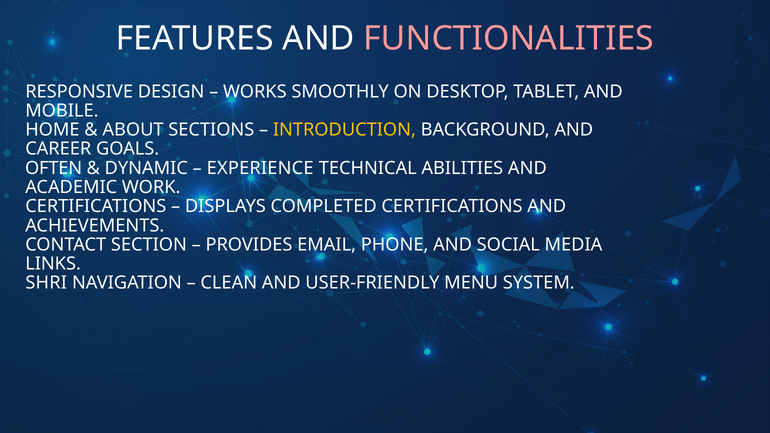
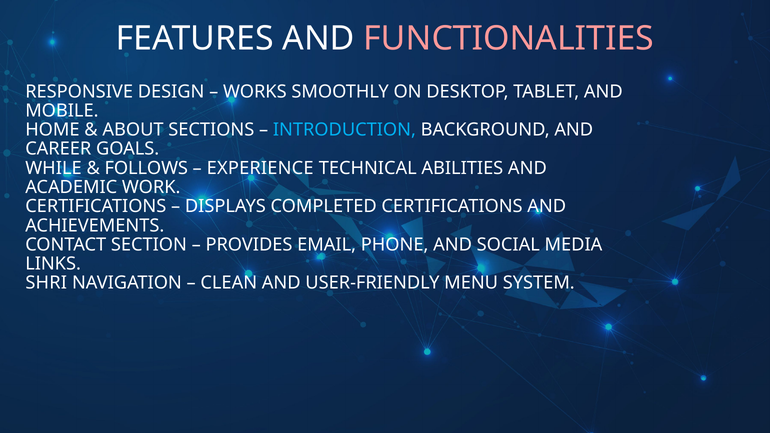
INTRODUCTION colour: yellow -> light blue
OFTEN: OFTEN -> WHILE
DYNAMIC: DYNAMIC -> FOLLOWS
